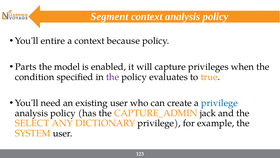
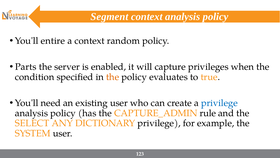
because: because -> random
model: model -> server
the at (113, 77) colour: purple -> orange
jack: jack -> rule
